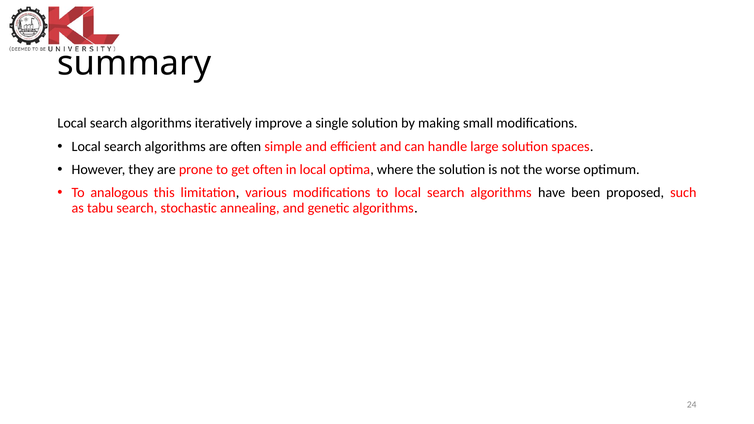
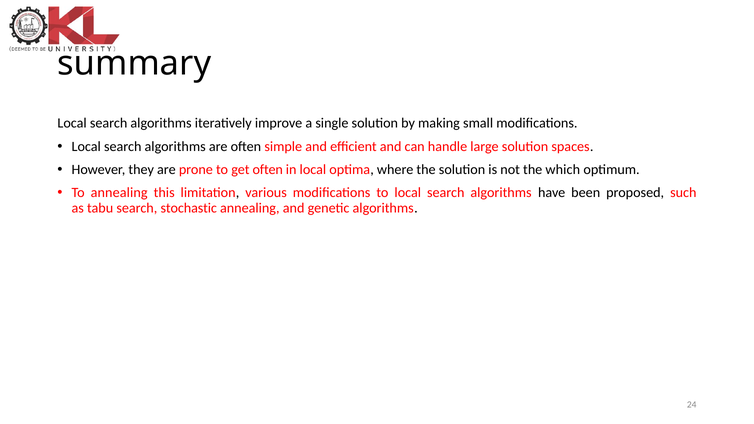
worse: worse -> which
To analogous: analogous -> annealing
